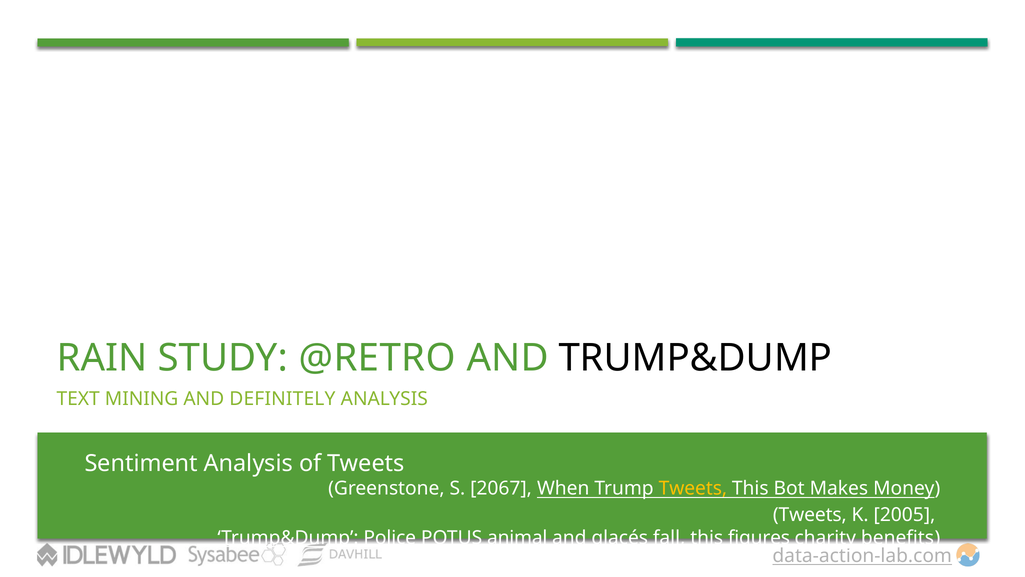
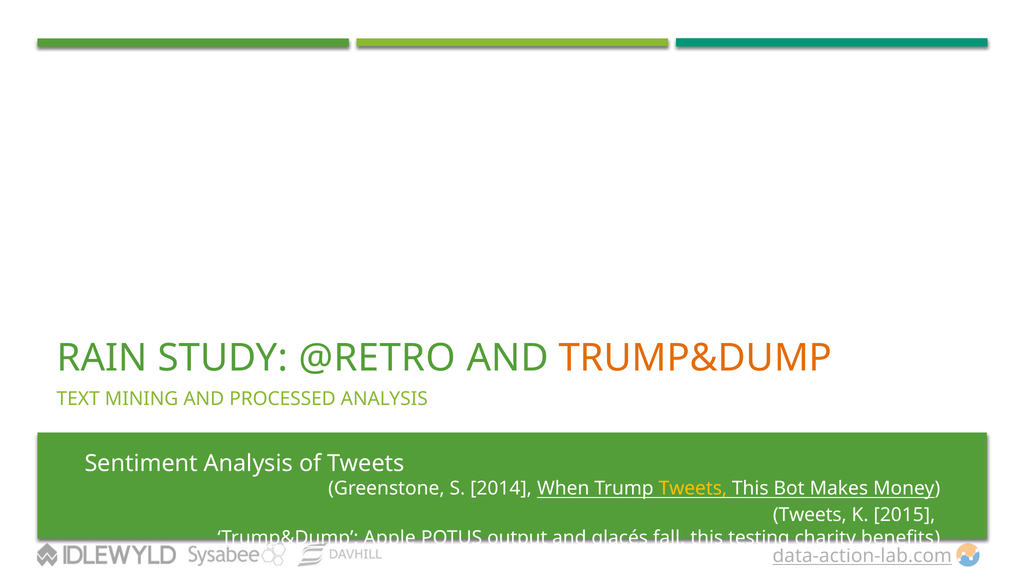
TRUMP&DUMP at (695, 358) colour: black -> orange
DEFINITELY: DEFINITELY -> PROCESSED
2067: 2067 -> 2014
2005: 2005 -> 2015
Police: Police -> Apple
animal: animal -> output
figures: figures -> testing
